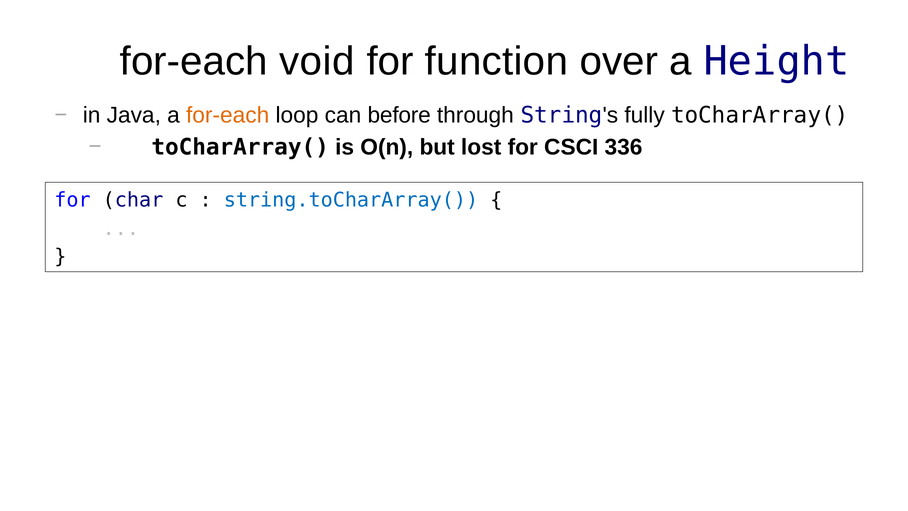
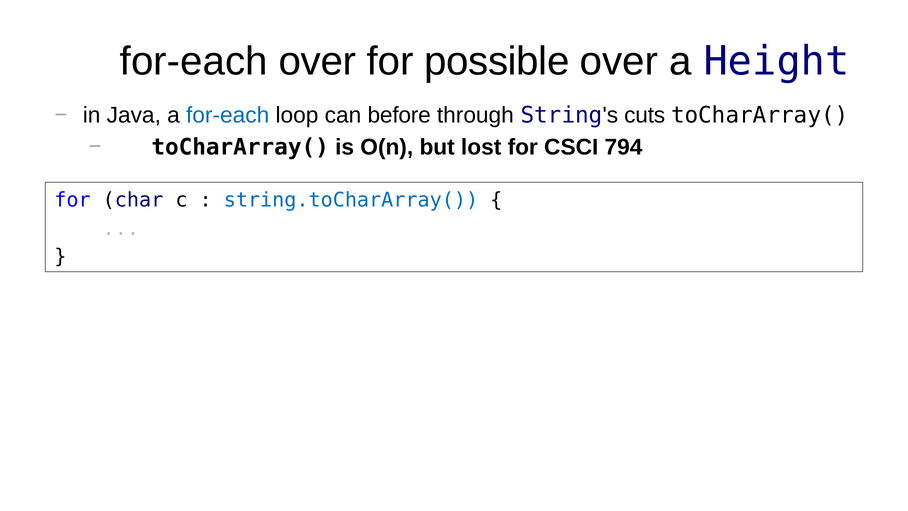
for-each void: void -> over
function: function -> possible
for-each at (228, 115) colour: orange -> blue
fully: fully -> cuts
336: 336 -> 794
